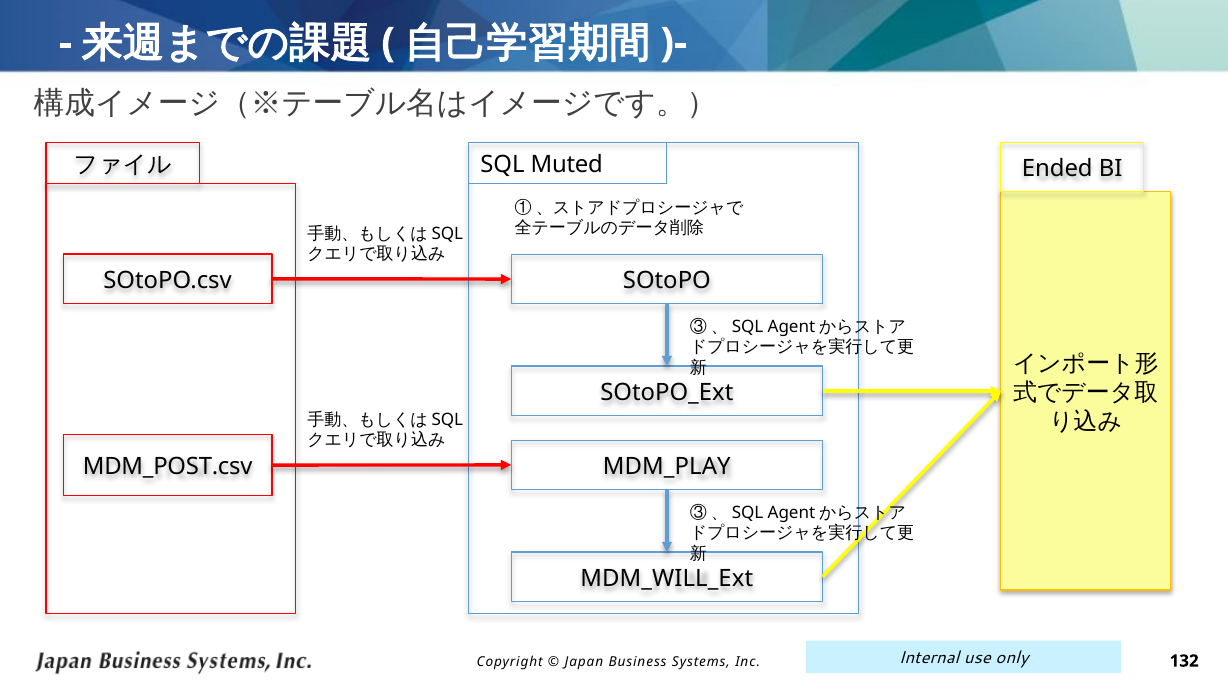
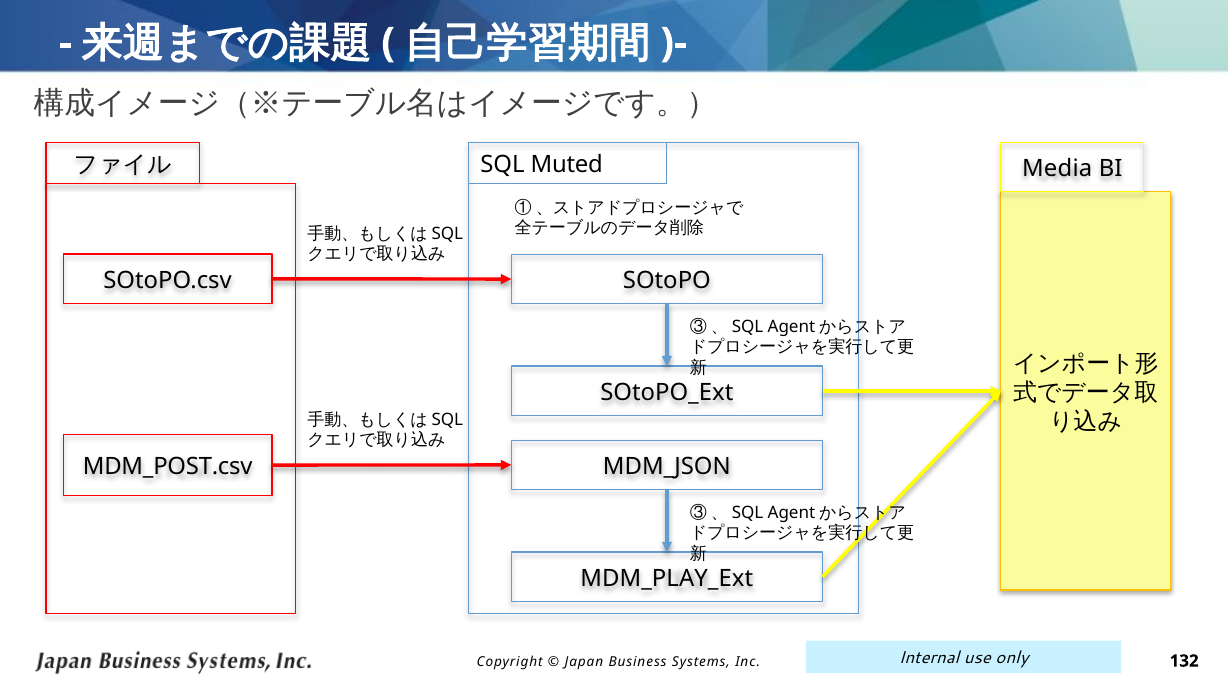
Ended: Ended -> Media
MDM_PLAY: MDM_PLAY -> MDM_JSON
MDM_WILL_Ext: MDM_WILL_Ext -> MDM_PLAY_Ext
